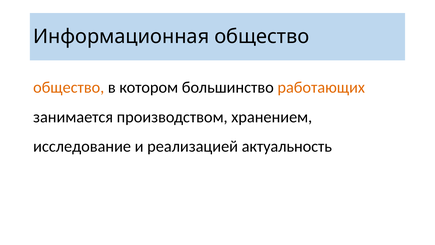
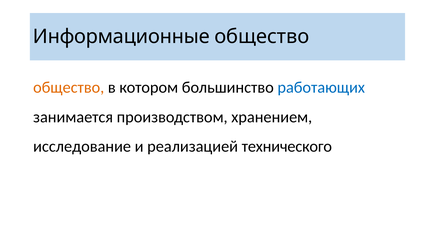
Информационная: Информационная -> Информационные
работающих colour: orange -> blue
актуальность: актуальность -> технического
